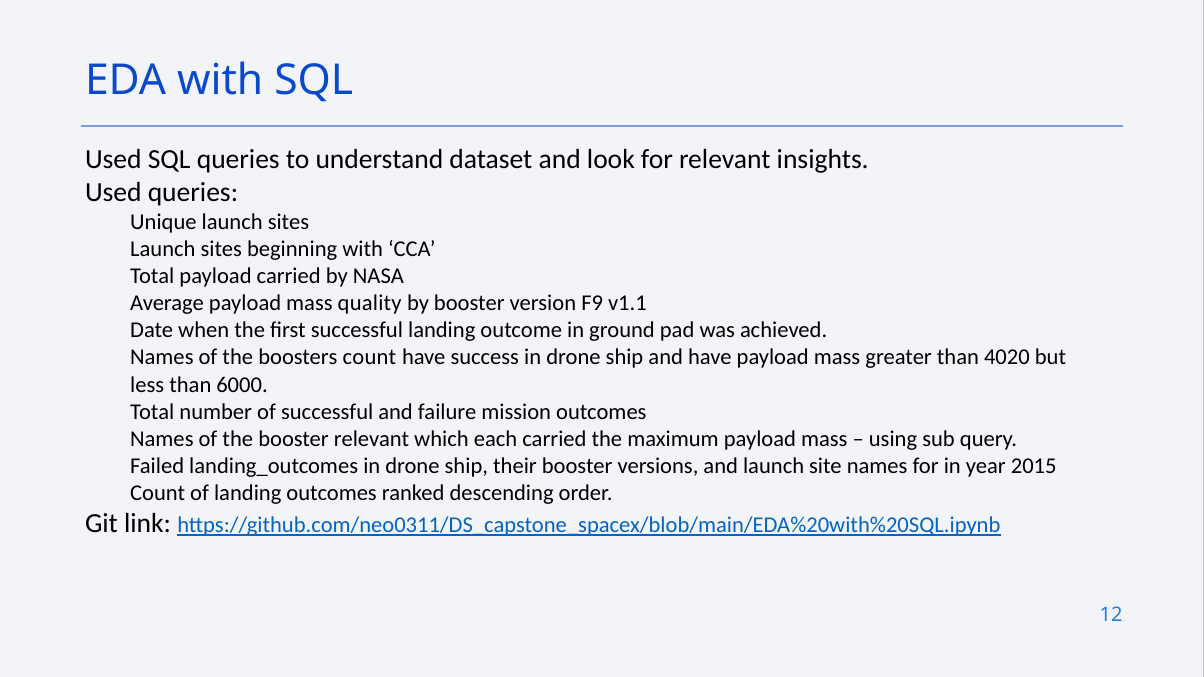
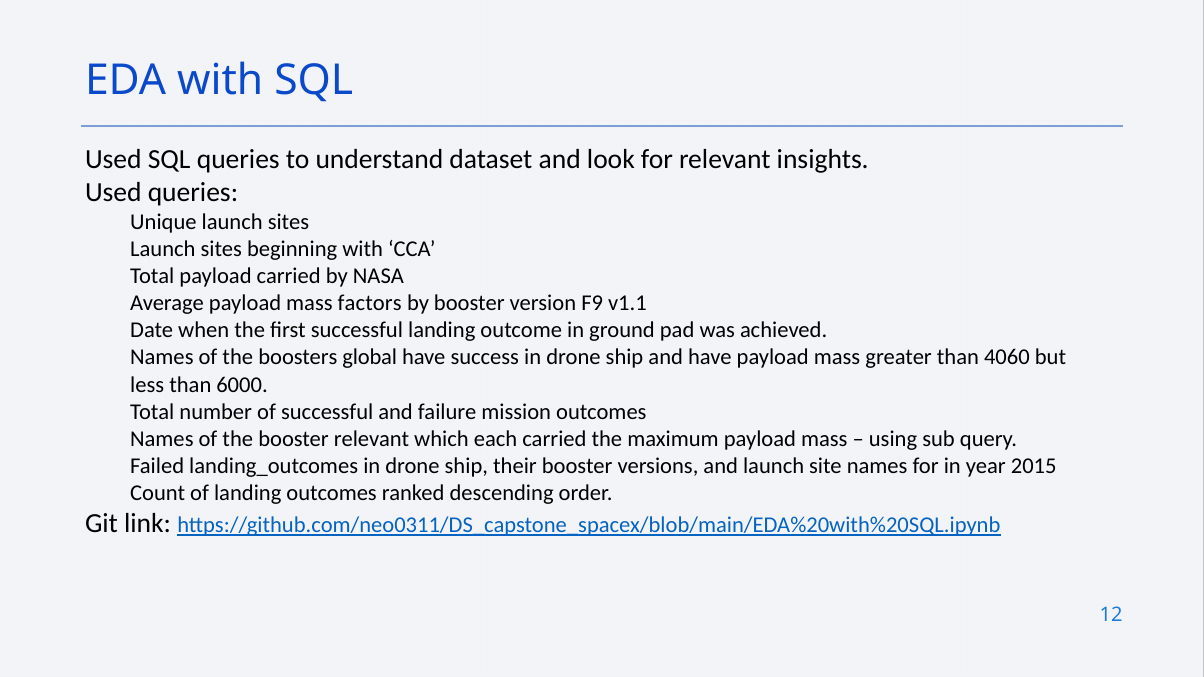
quality: quality -> factors
boosters count: count -> global
4020: 4020 -> 4060
